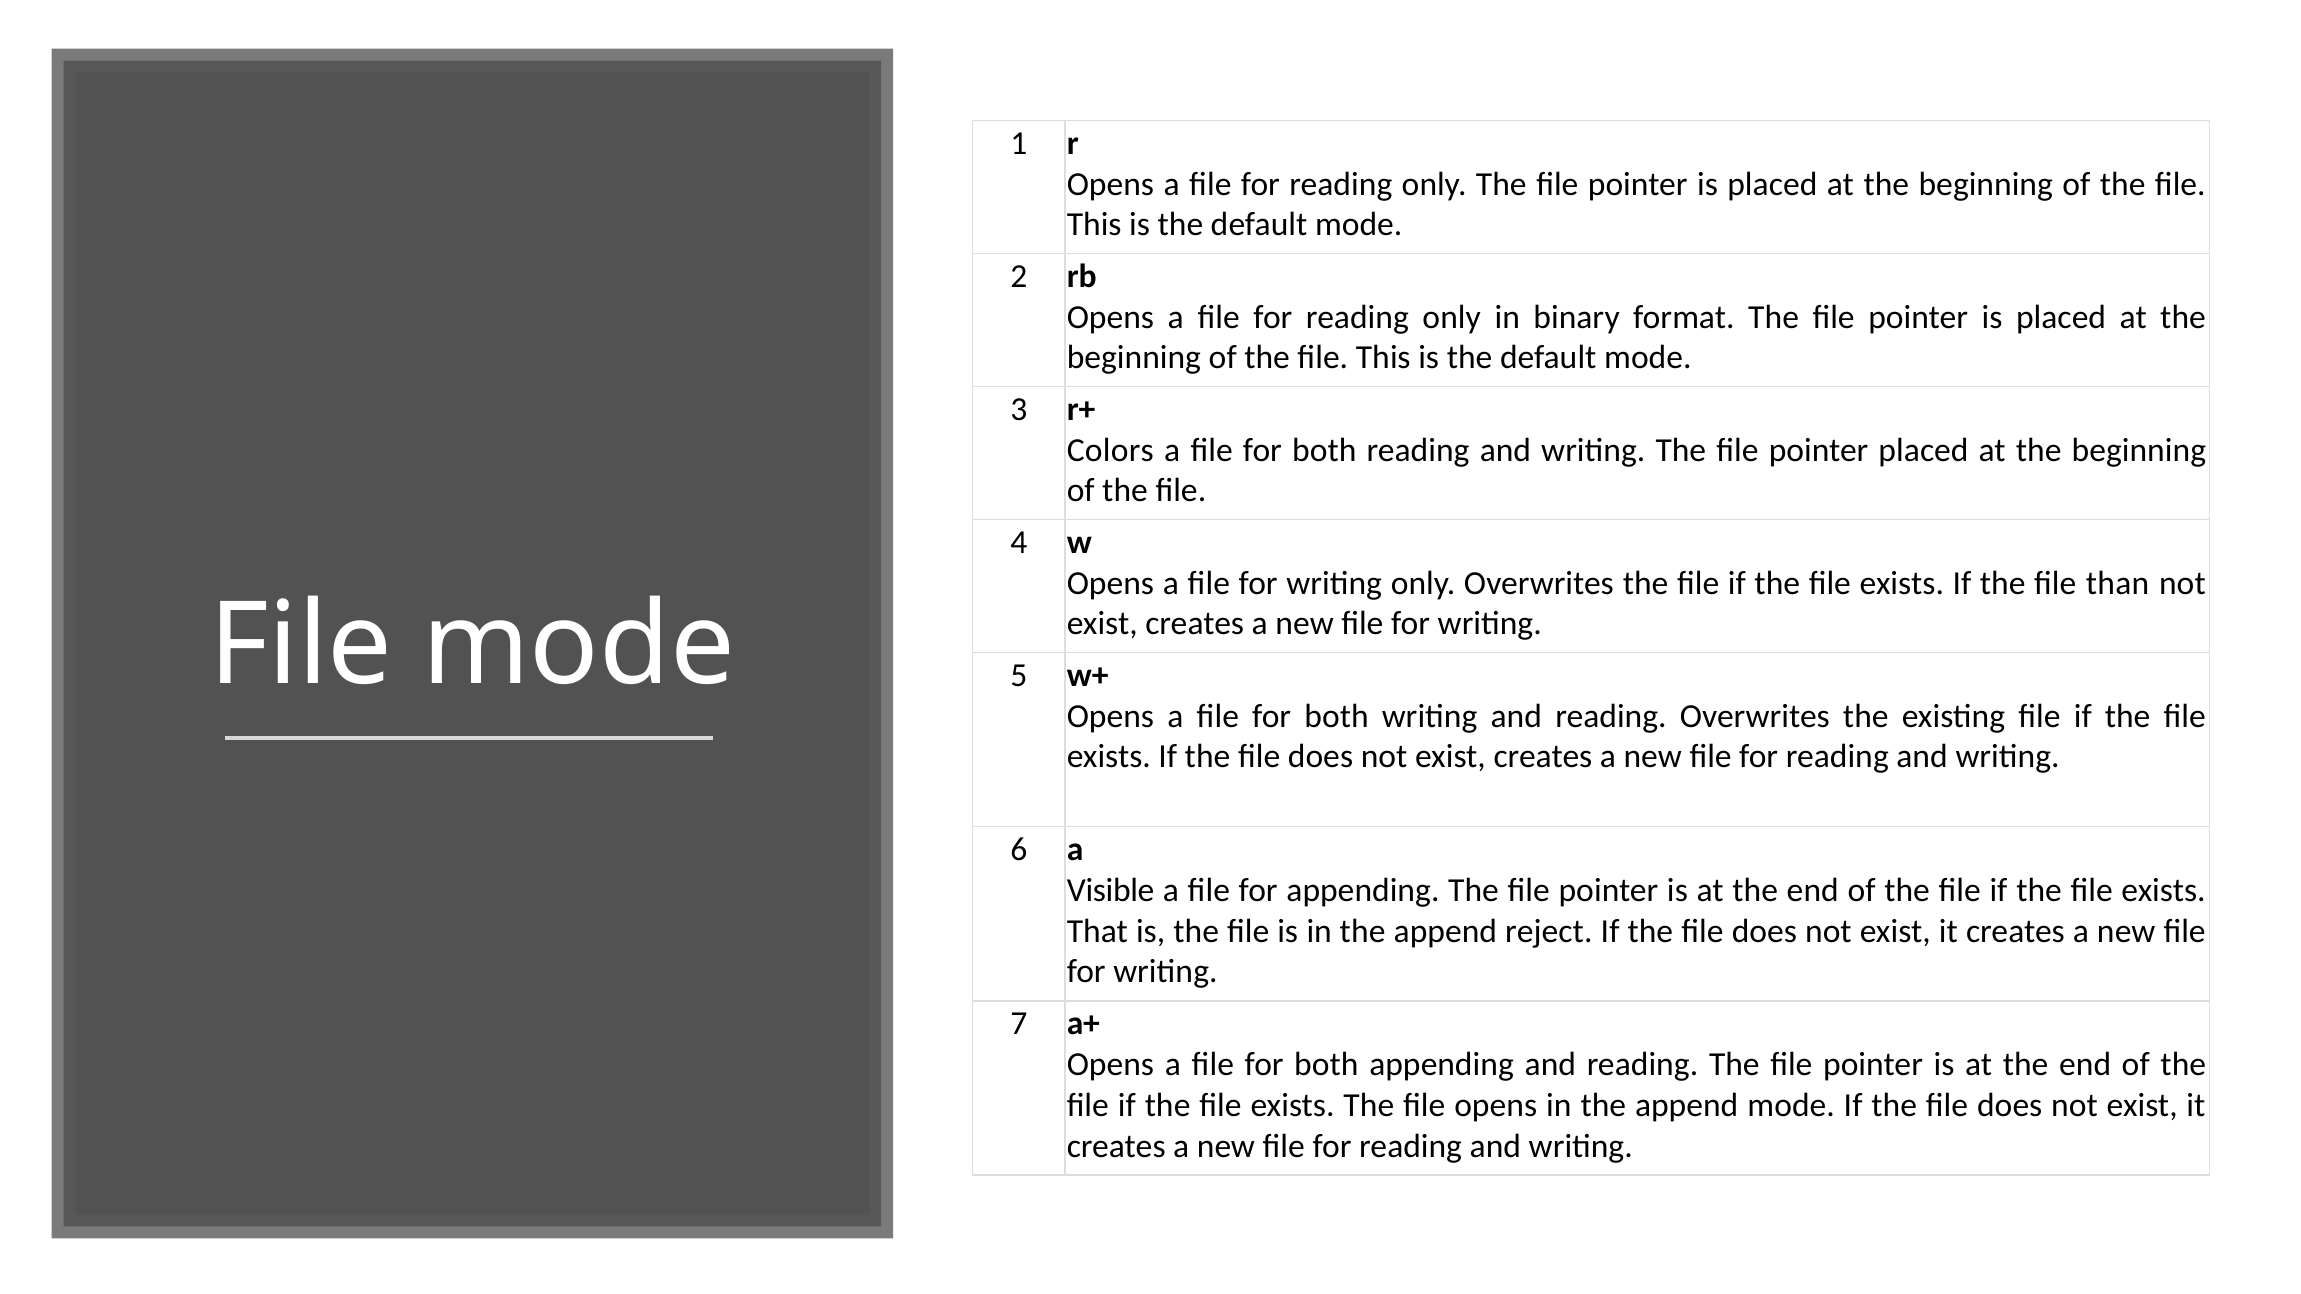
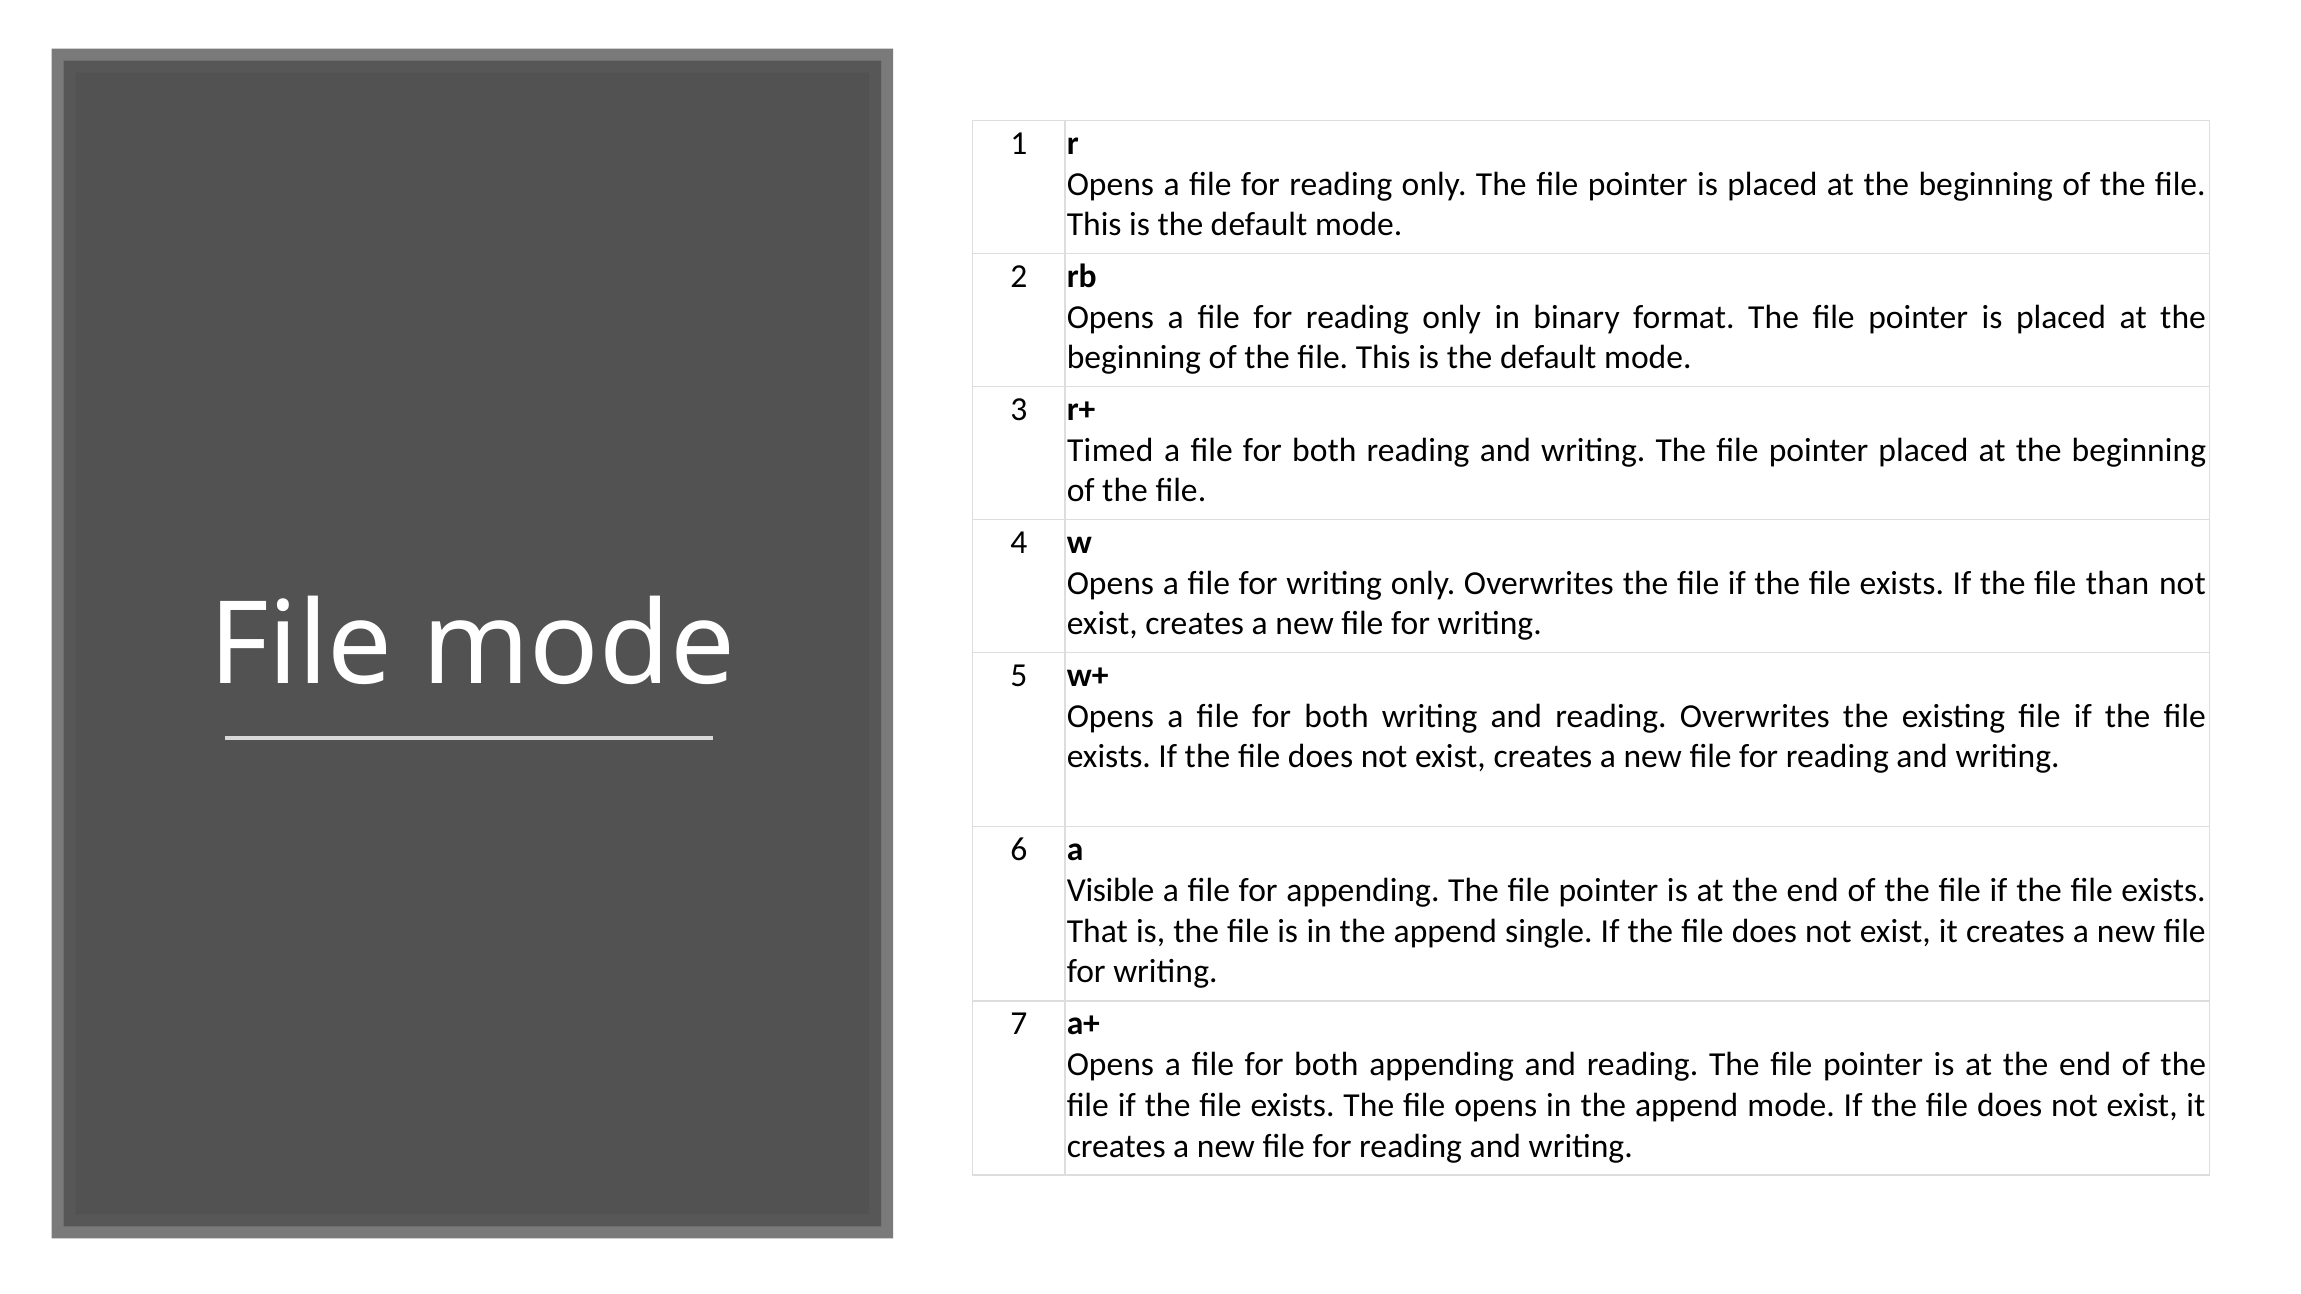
Colors: Colors -> Timed
reject: reject -> single
